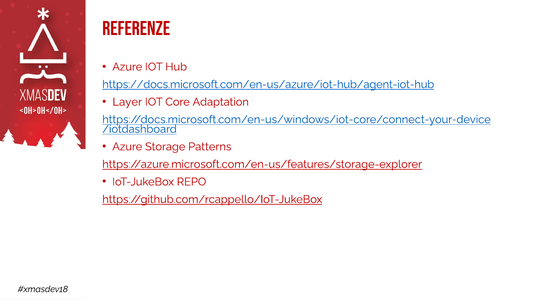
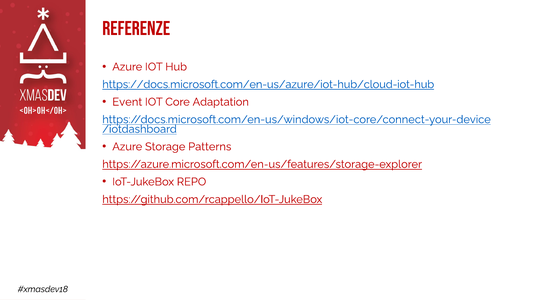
https://docs.microsoft.com/en-us/azure/iot-hub/agent-iot-hub: https://docs.microsoft.com/en-us/azure/iot-hub/agent-iot-hub -> https://docs.microsoft.com/en-us/azure/iot-hub/cloud-iot-hub
Layer: Layer -> Event
